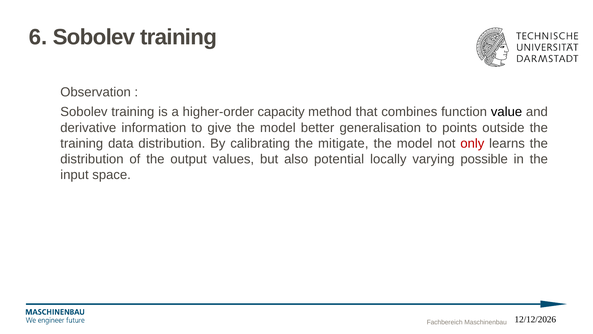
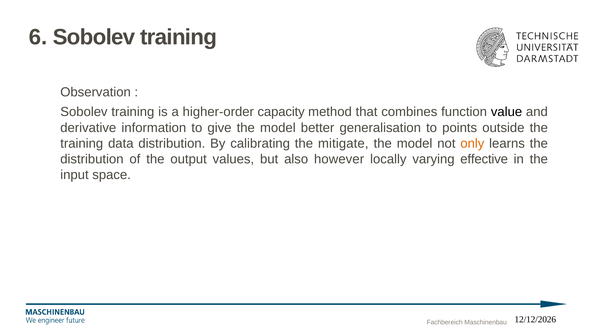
only colour: red -> orange
potential: potential -> however
possible: possible -> effective
